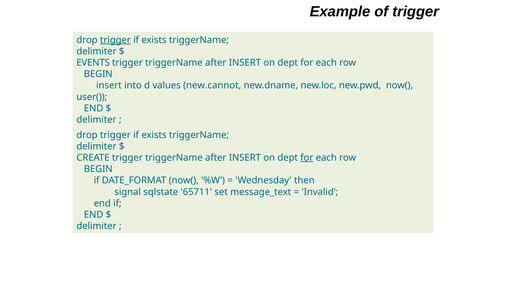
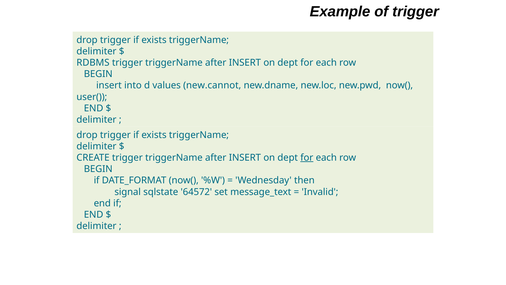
trigger at (115, 40) underline: present -> none
EVENTS: EVENTS -> RDBMS
65711: 65711 -> 64572
